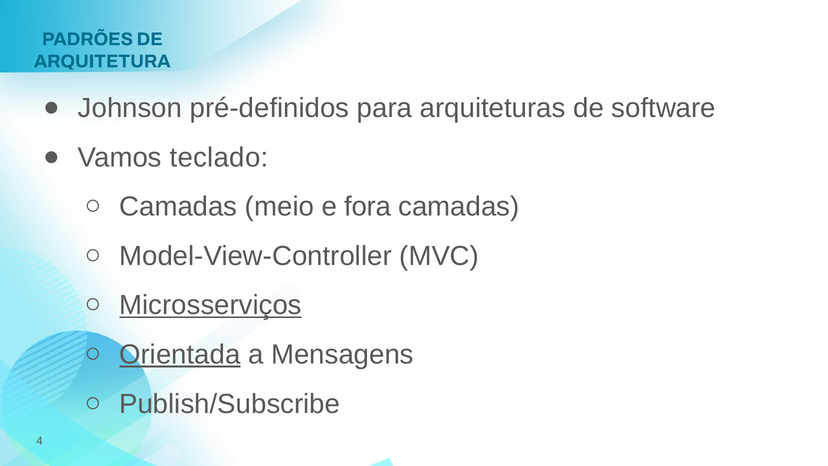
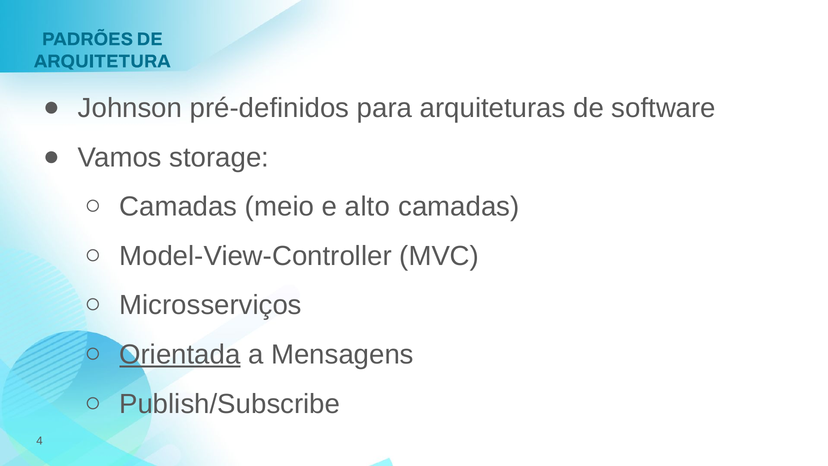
teclado: teclado -> storage
fora: fora -> alto
Microsserviços underline: present -> none
